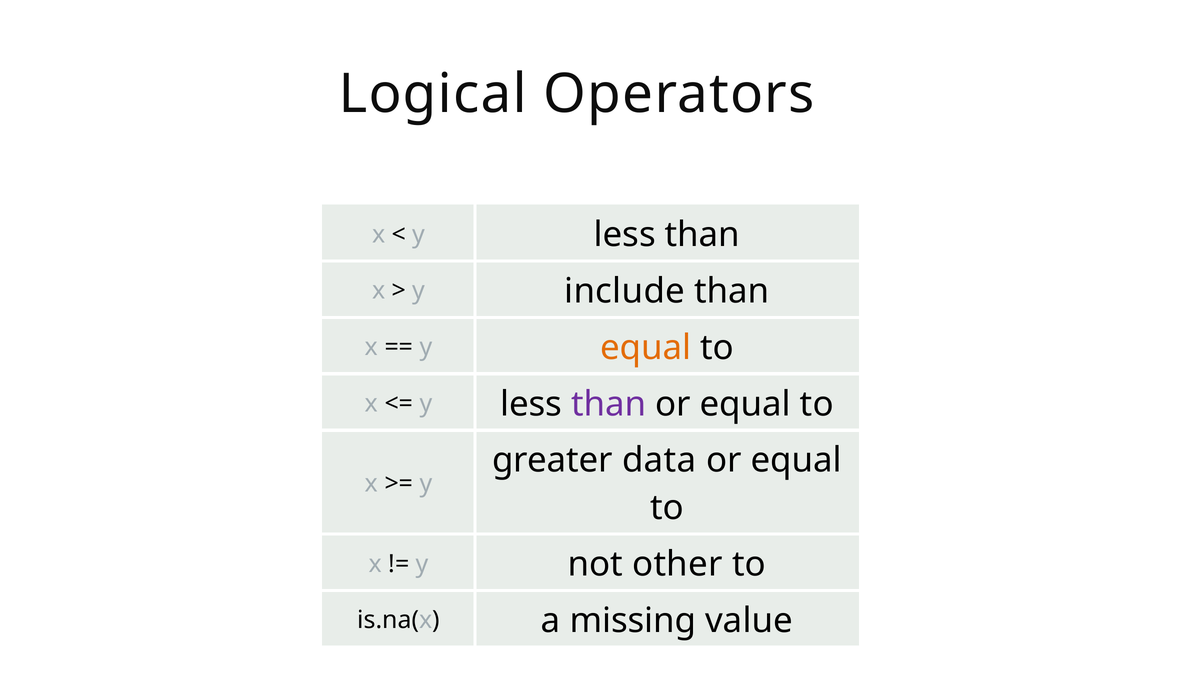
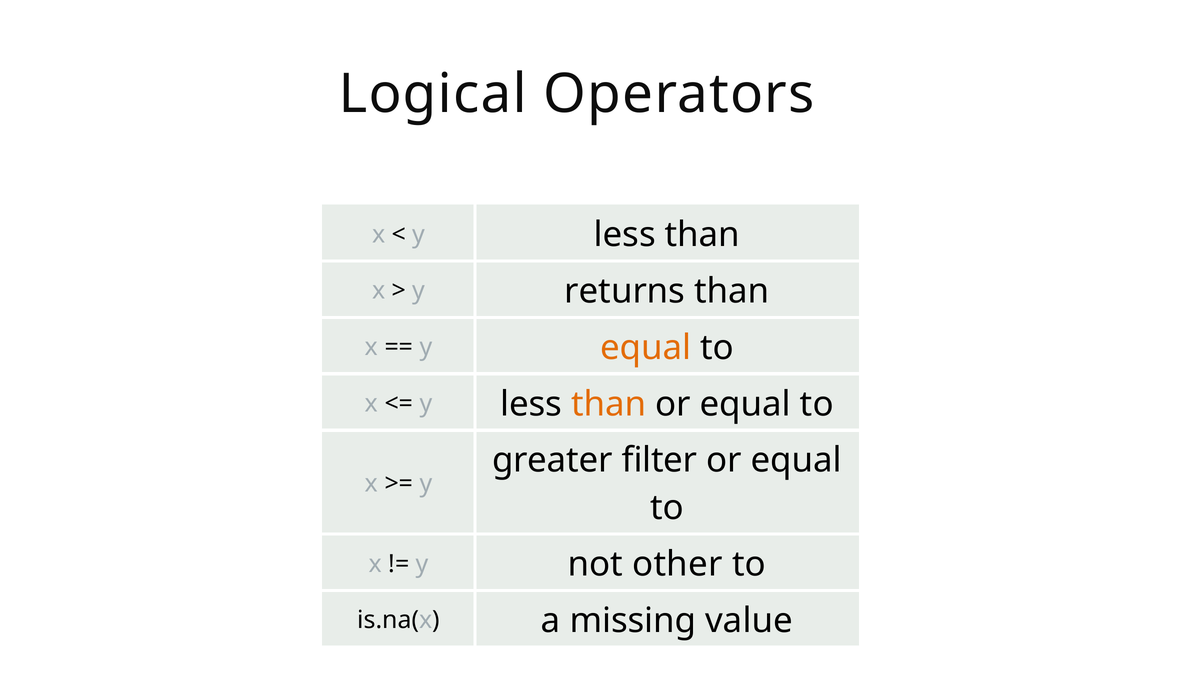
include: include -> returns
than at (609, 404) colour: purple -> orange
data: data -> filter
